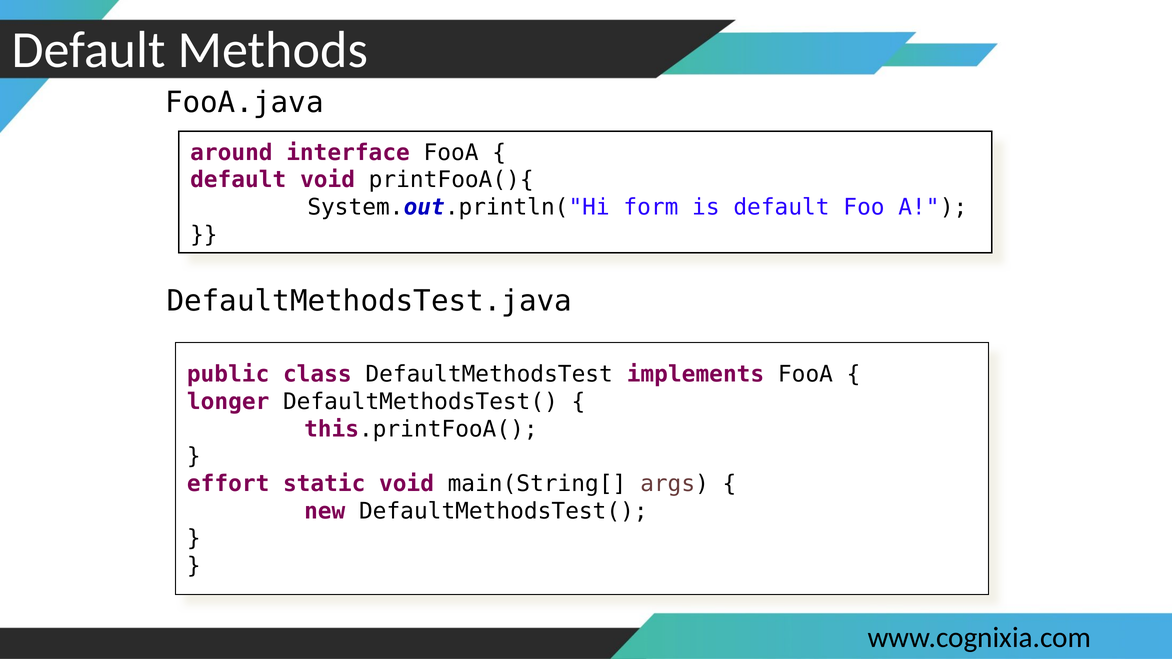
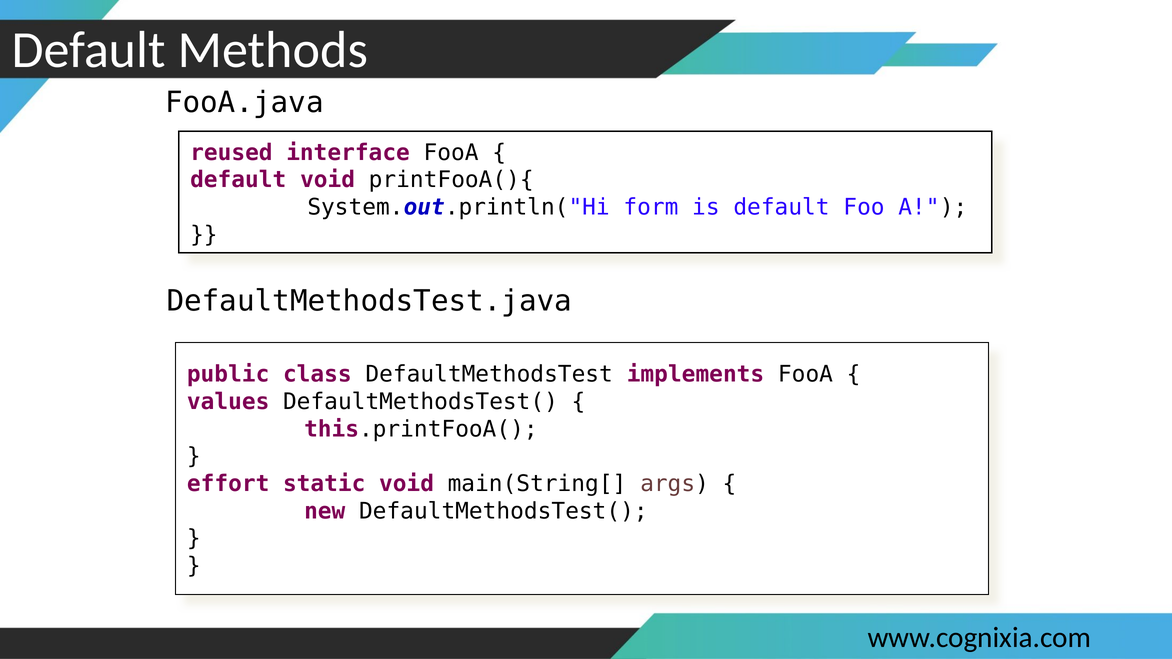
around: around -> reused
longer: longer -> values
